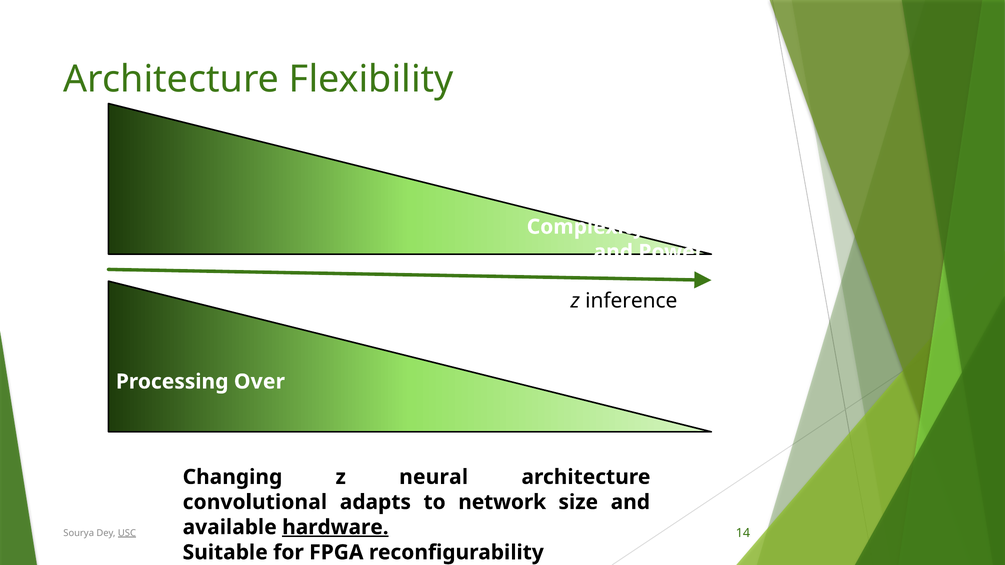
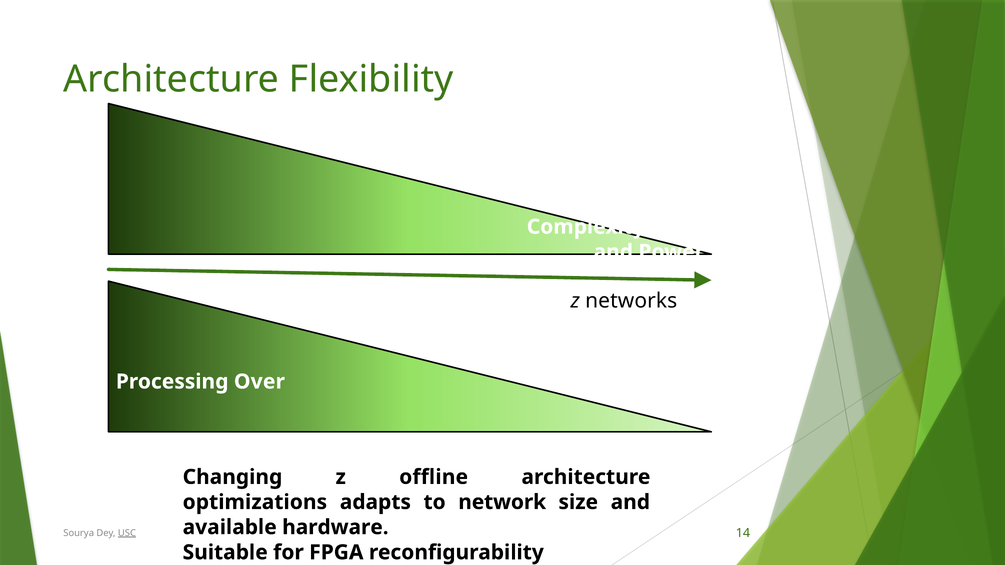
inference: inference -> networks
neural: neural -> offline
convolutional: convolutional -> optimizations
hardware at (335, 528) underline: present -> none
